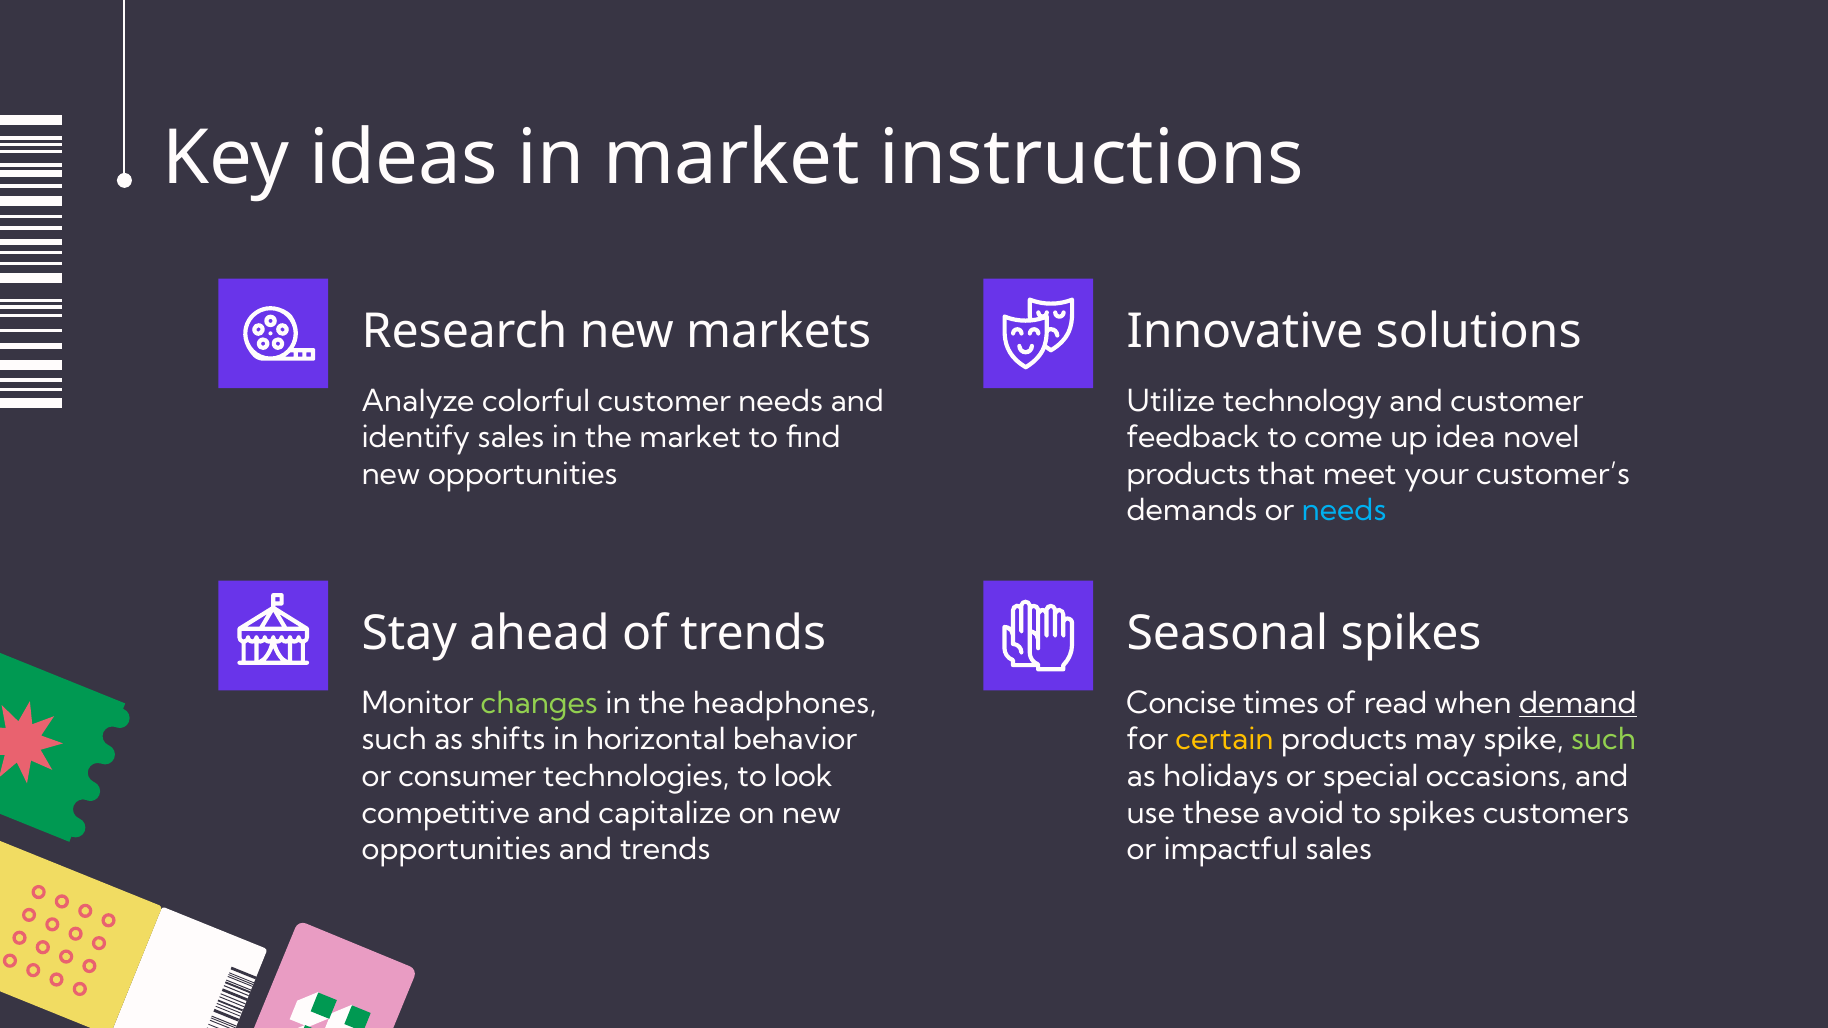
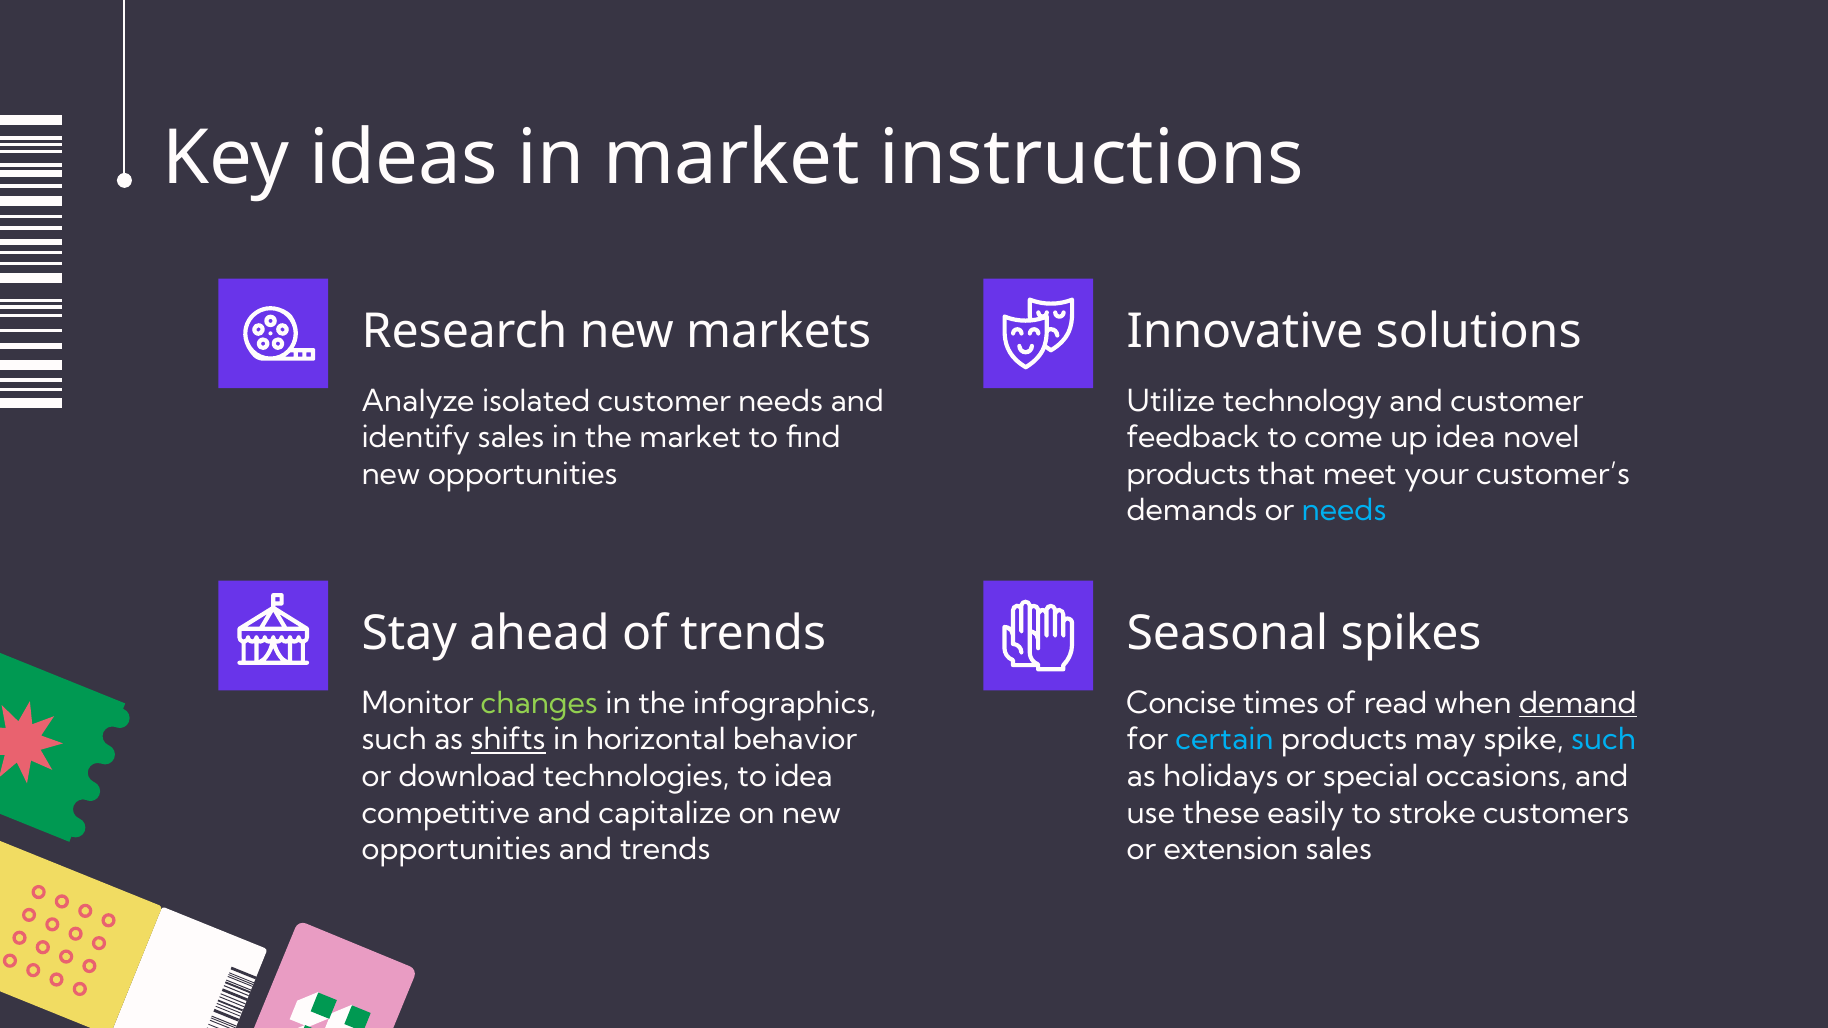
colorful: colorful -> isolated
headphones: headphones -> infographics
shifts underline: none -> present
certain colour: yellow -> light blue
such at (1604, 740) colour: light green -> light blue
consumer: consumer -> download
to look: look -> idea
avoid: avoid -> easily
to spikes: spikes -> stroke
impactful: impactful -> extension
